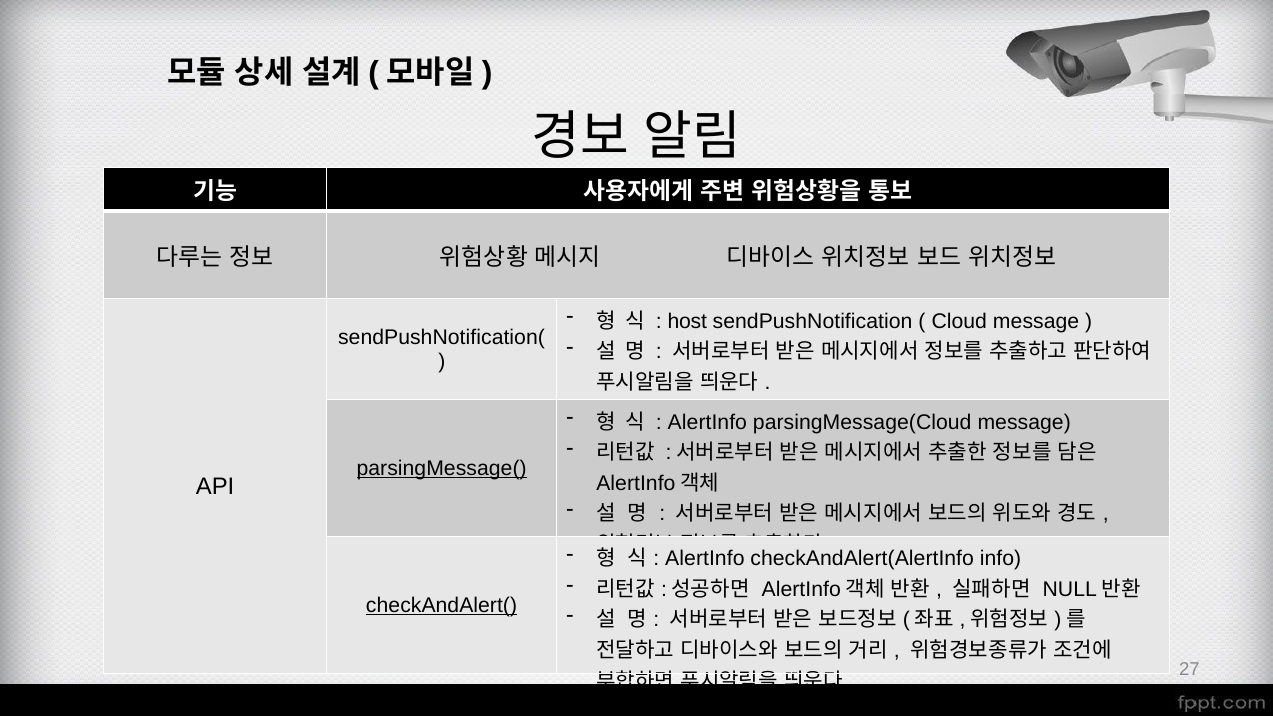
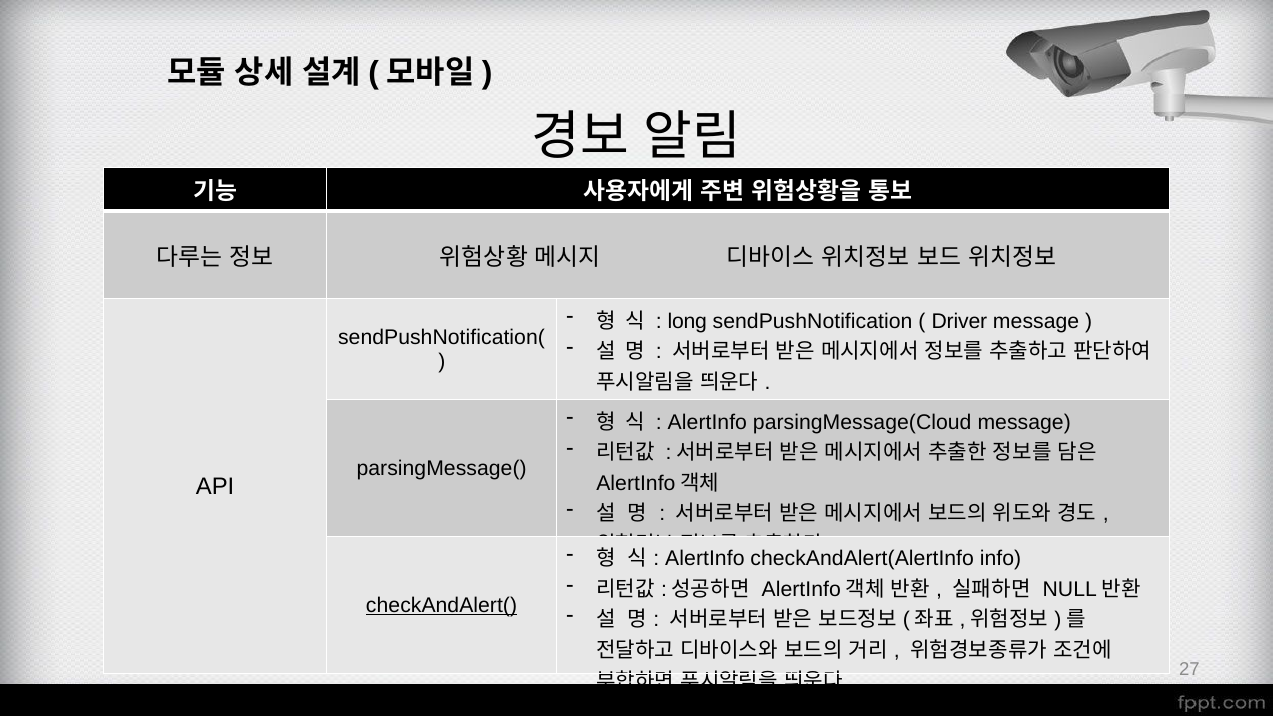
host: host -> long
Cloud: Cloud -> Driver
parsingMessage( underline: present -> none
